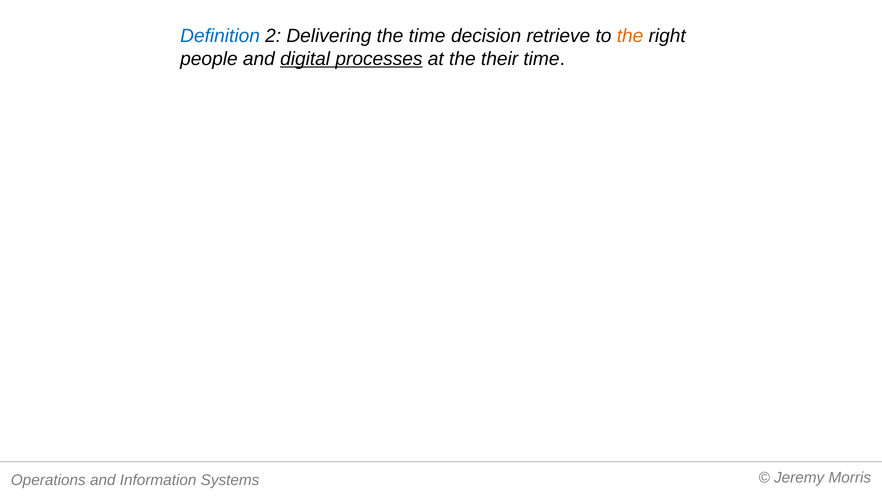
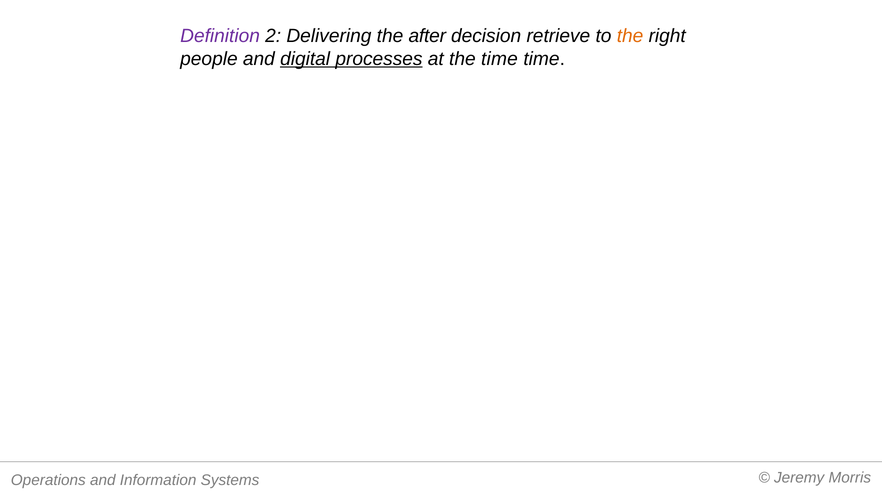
Definition colour: blue -> purple
the time: time -> after
the their: their -> time
